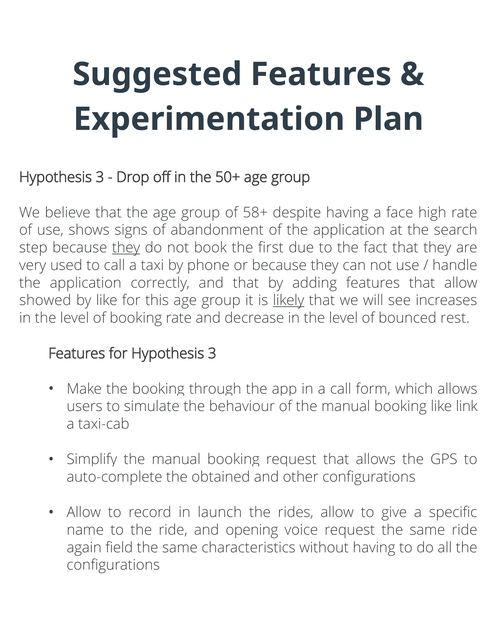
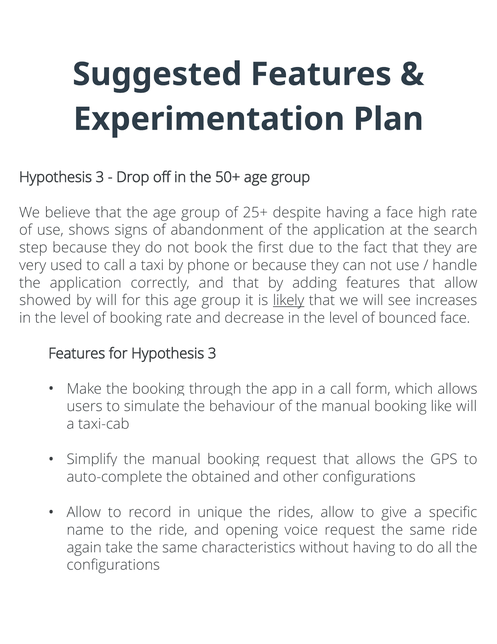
58+: 58+ -> 25+
they at (126, 247) underline: present -> none
by like: like -> will
bounced rest: rest -> face
like link: link -> will
launch: launch -> unique
field: field -> take
